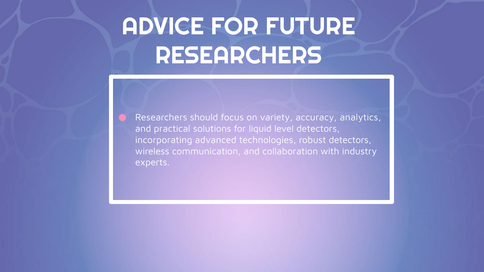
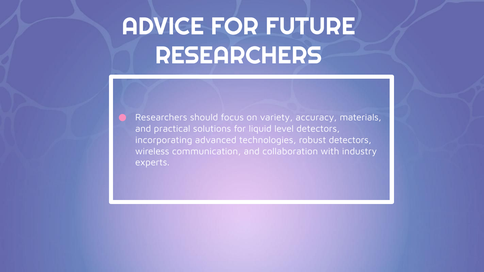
analytics: analytics -> materials
